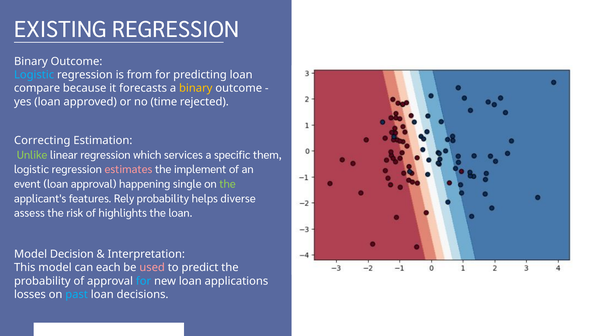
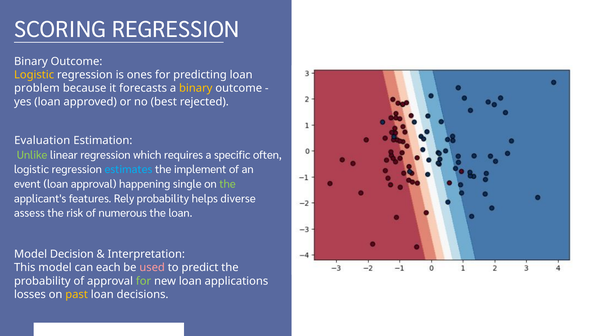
EXISTING: EXISTING -> SCORING
Logistic at (34, 75) colour: light blue -> yellow
from: from -> ones
compare: compare -> problem
time: time -> best
Correcting: Correcting -> Evaluation
services: services -> requires
them: them -> often
estimates colour: pink -> light blue
highlights: highlights -> numerous
for at (144, 281) colour: light blue -> light green
past colour: light blue -> yellow
